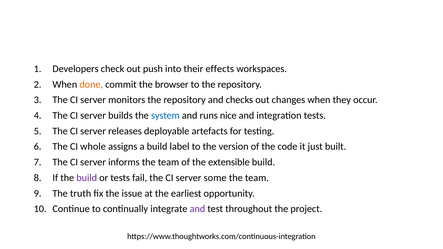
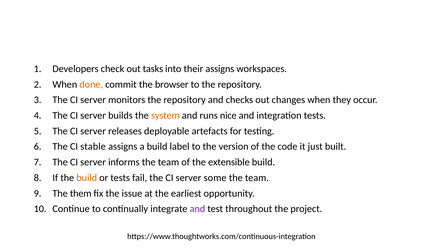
push: push -> tasks
their effects: effects -> assigns
system colour: blue -> orange
whole: whole -> stable
build at (87, 178) colour: purple -> orange
truth: truth -> them
